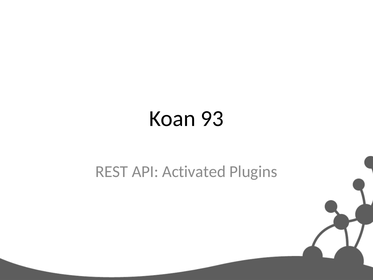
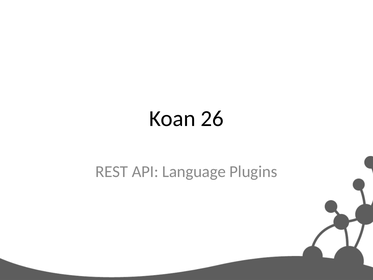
93: 93 -> 26
Activated: Activated -> Language
